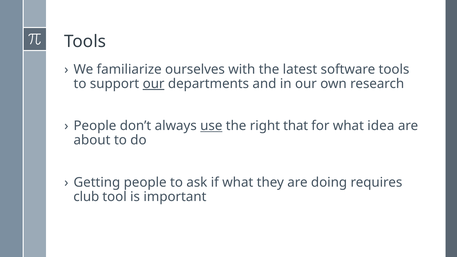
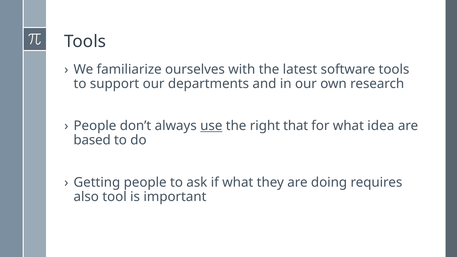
our at (154, 84) underline: present -> none
about: about -> based
club: club -> also
